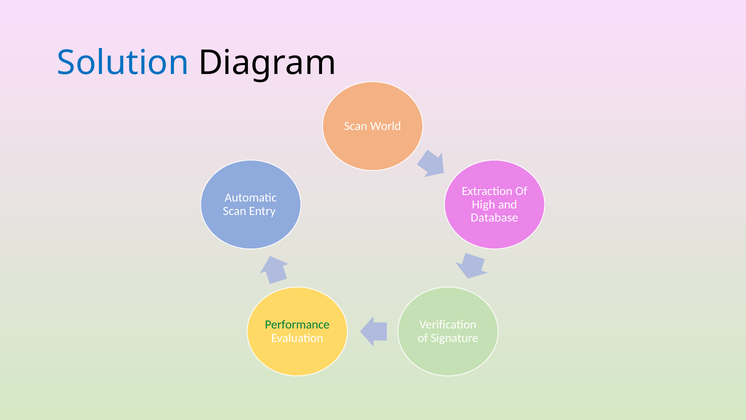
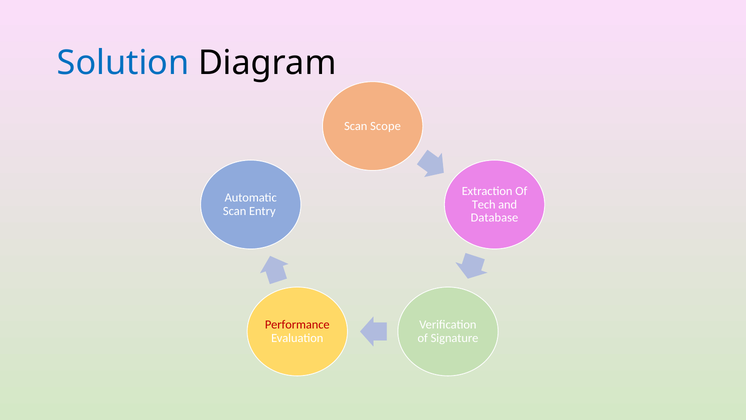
World: World -> Scope
High: High -> Tech
Performance colour: green -> red
